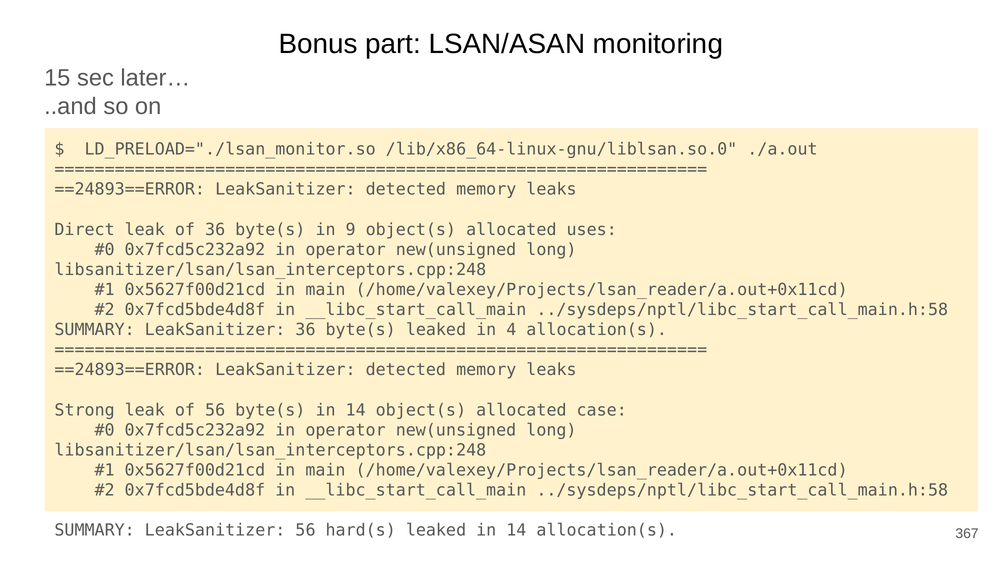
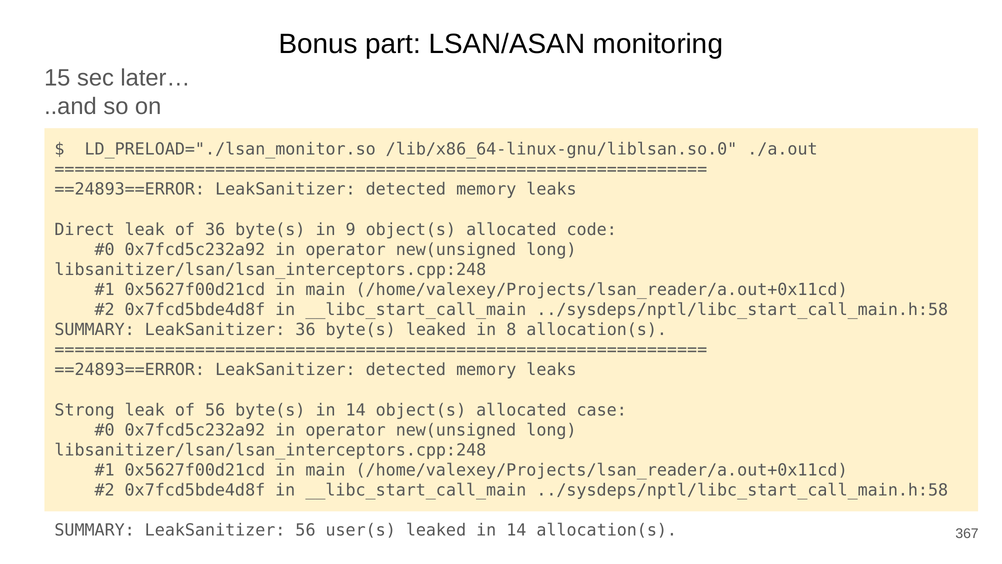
uses: uses -> code
4: 4 -> 8
hard(s: hard(s -> user(s
